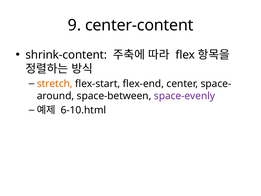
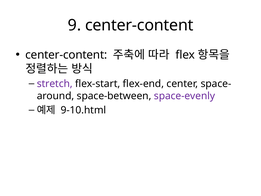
shrink-content at (66, 55): shrink-content -> center-content
stretch colour: orange -> purple
6-10.html: 6-10.html -> 9-10.html
